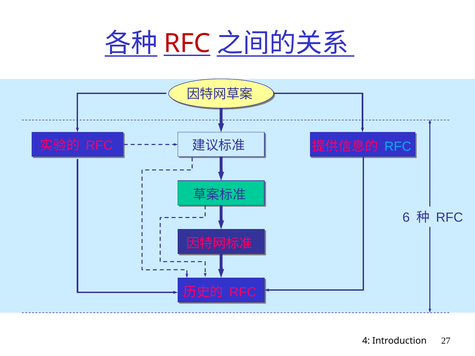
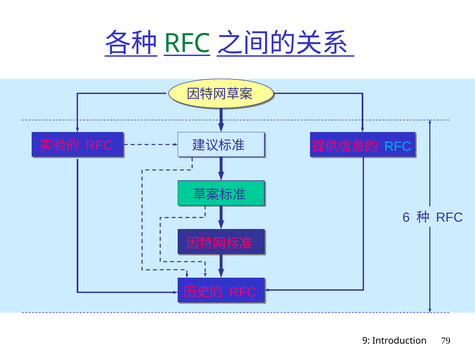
RFC at (187, 43) colour: red -> green
4: 4 -> 9
27: 27 -> 79
